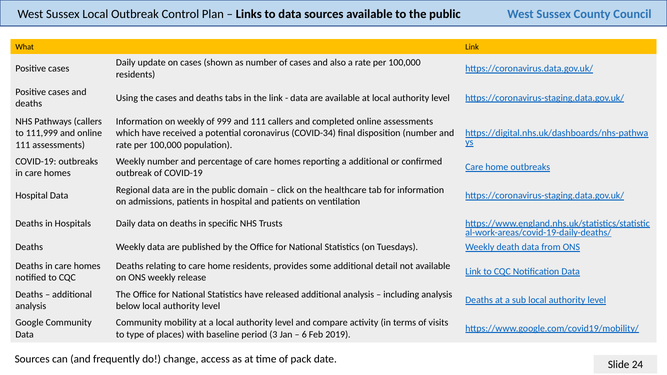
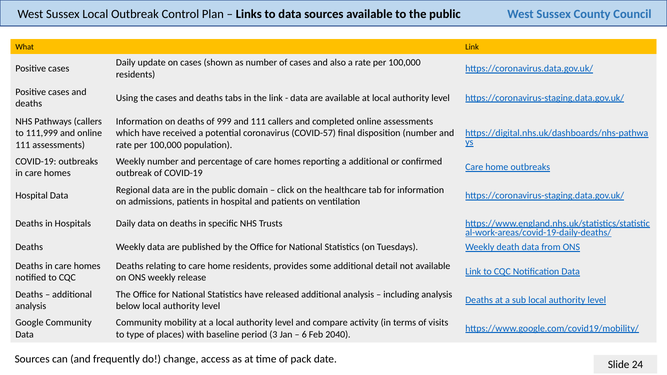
Information on weekly: weekly -> deaths
COVID-34: COVID-34 -> COVID-57
2019: 2019 -> 2040
